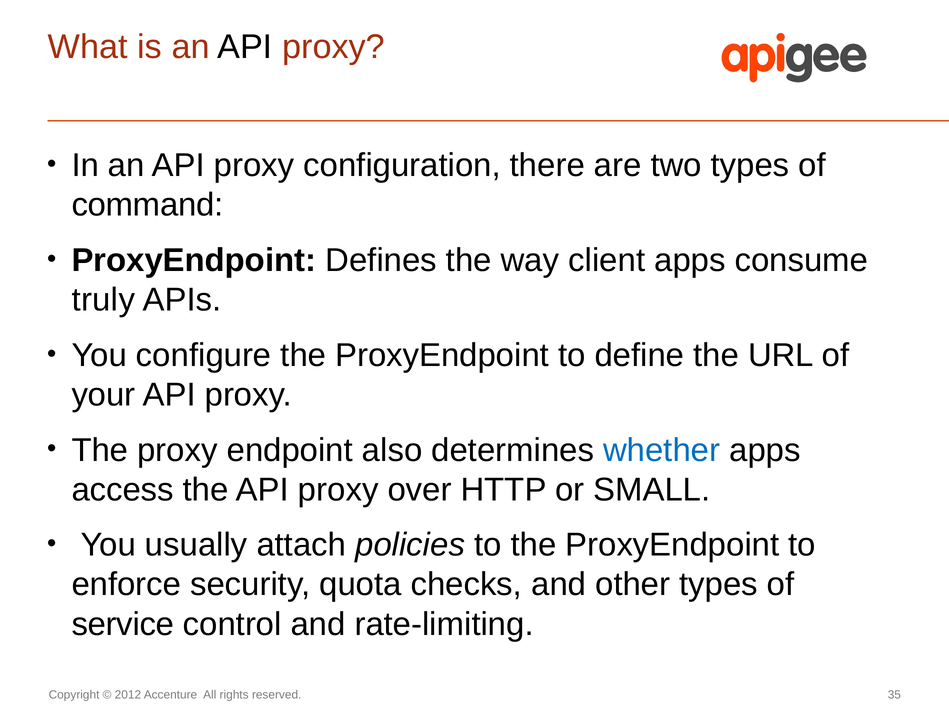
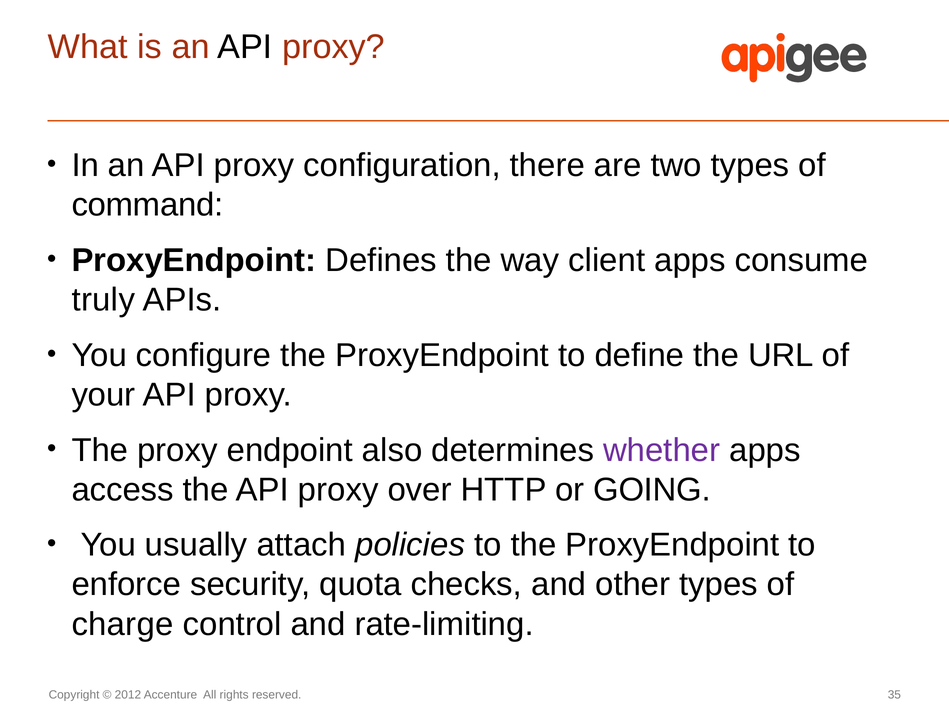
whether colour: blue -> purple
SMALL: SMALL -> GOING
service: service -> charge
